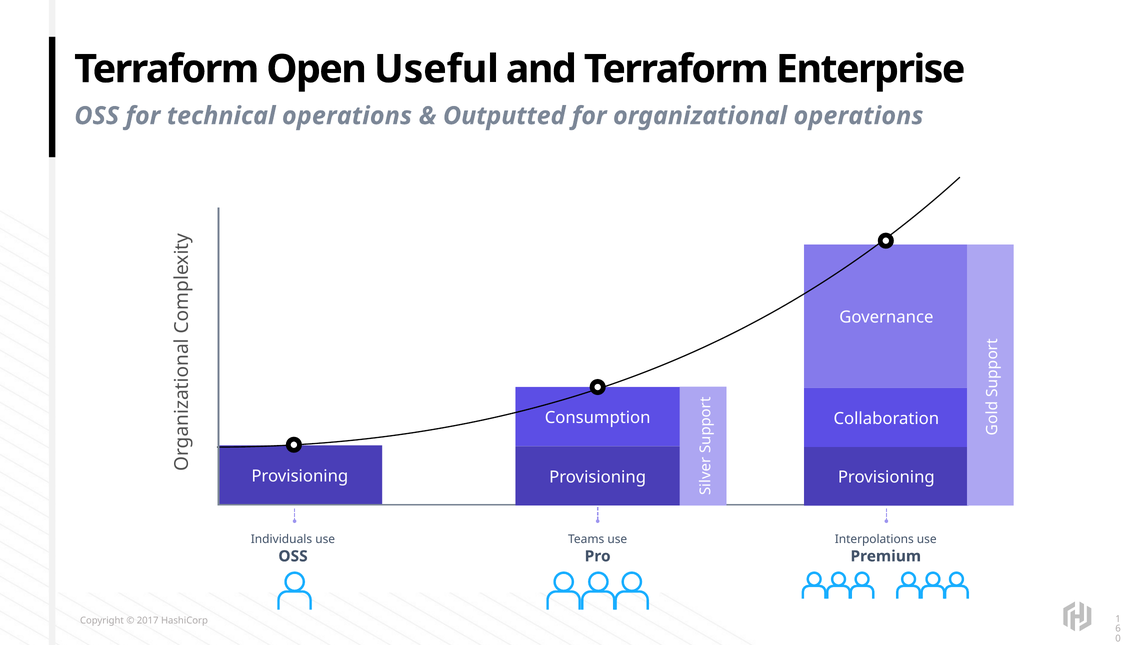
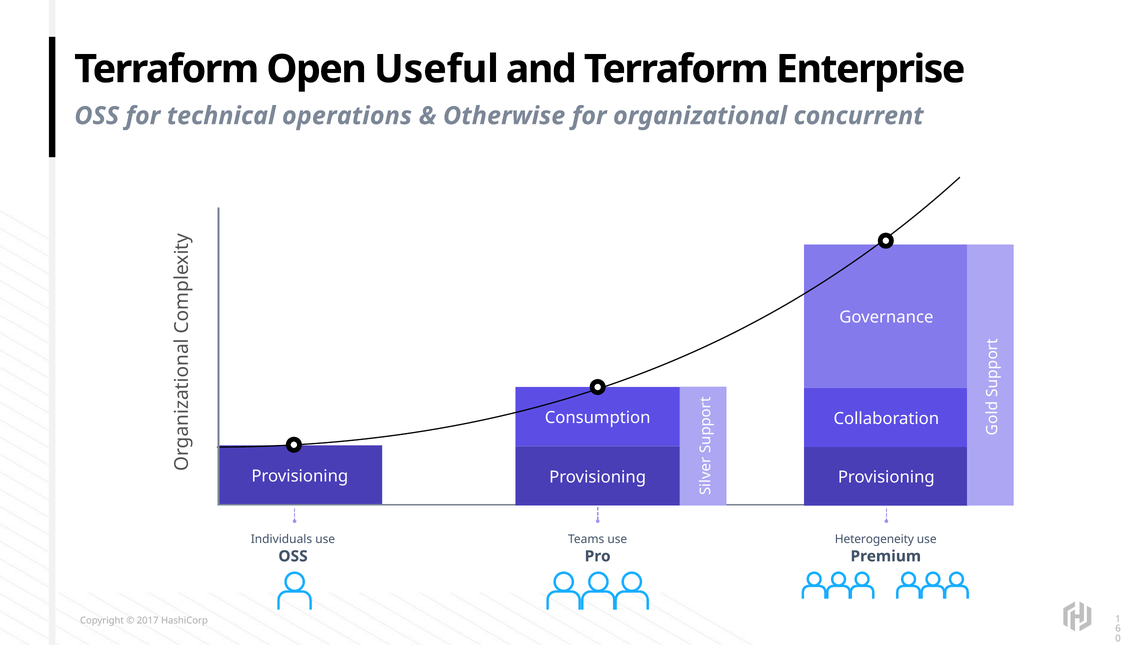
Outputted: Outputted -> Otherwise
organizational operations: operations -> concurrent
Interpolations: Interpolations -> Heterogeneity
